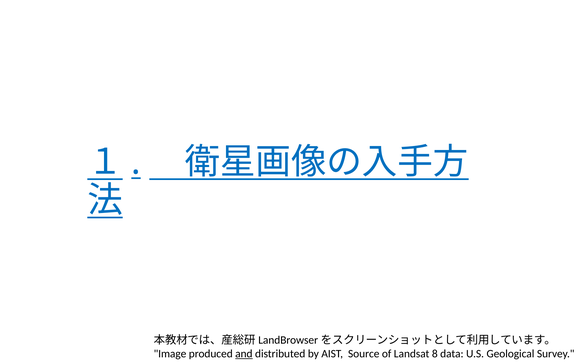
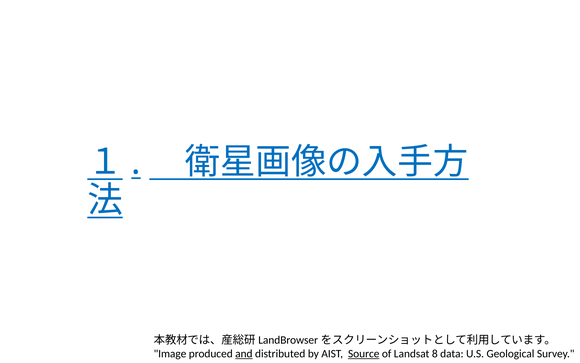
Source underline: none -> present
